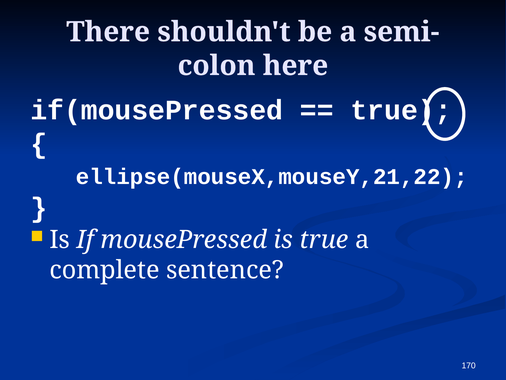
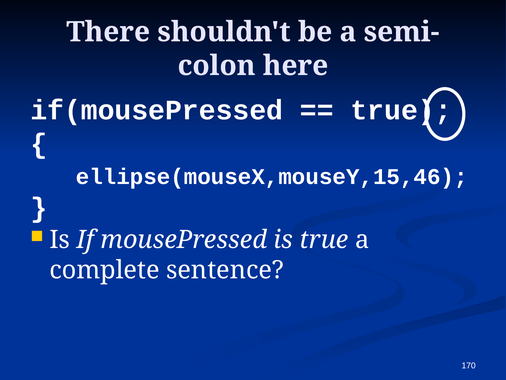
ellipse(mouseX,mouseY,21,22: ellipse(mouseX,mouseY,21,22 -> ellipse(mouseX,mouseY,15,46
